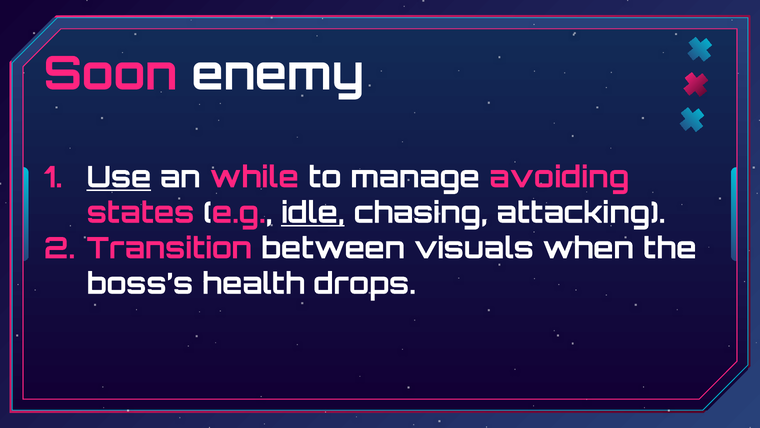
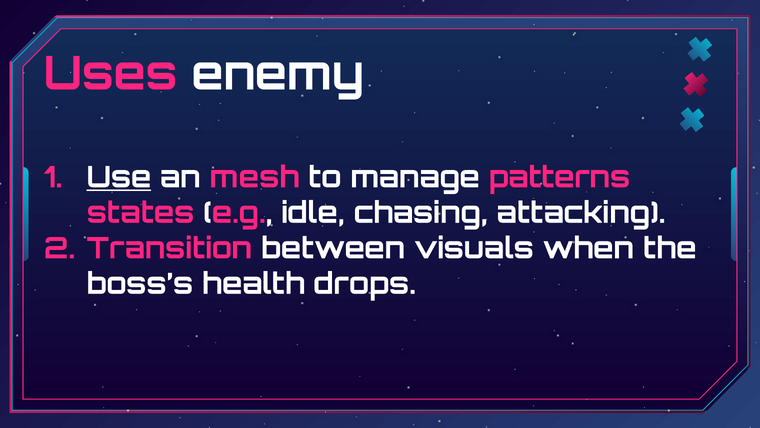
Soon: Soon -> Uses
while: while -> mesh
avoiding: avoiding -> patterns
idle underline: present -> none
